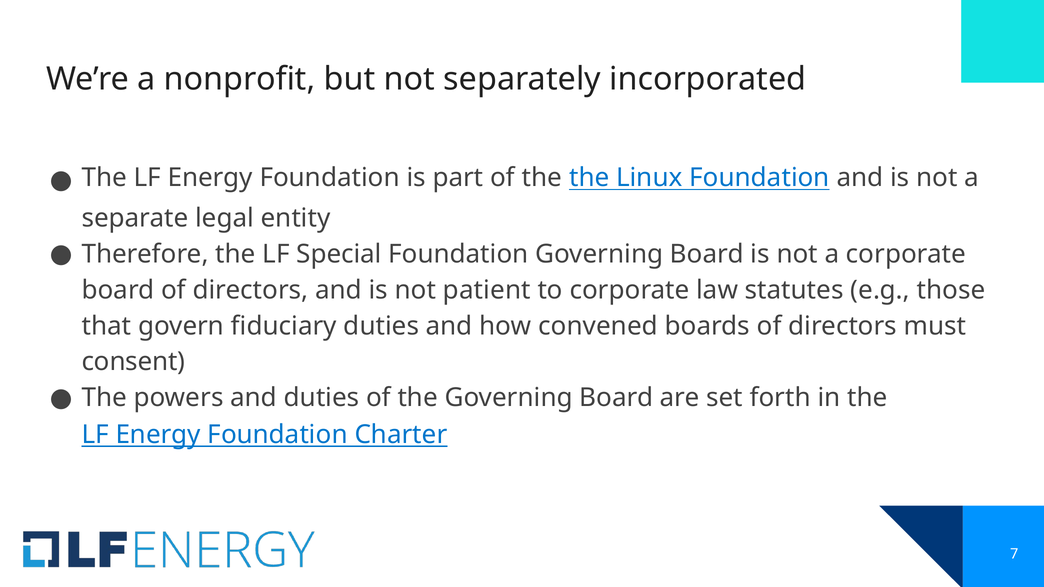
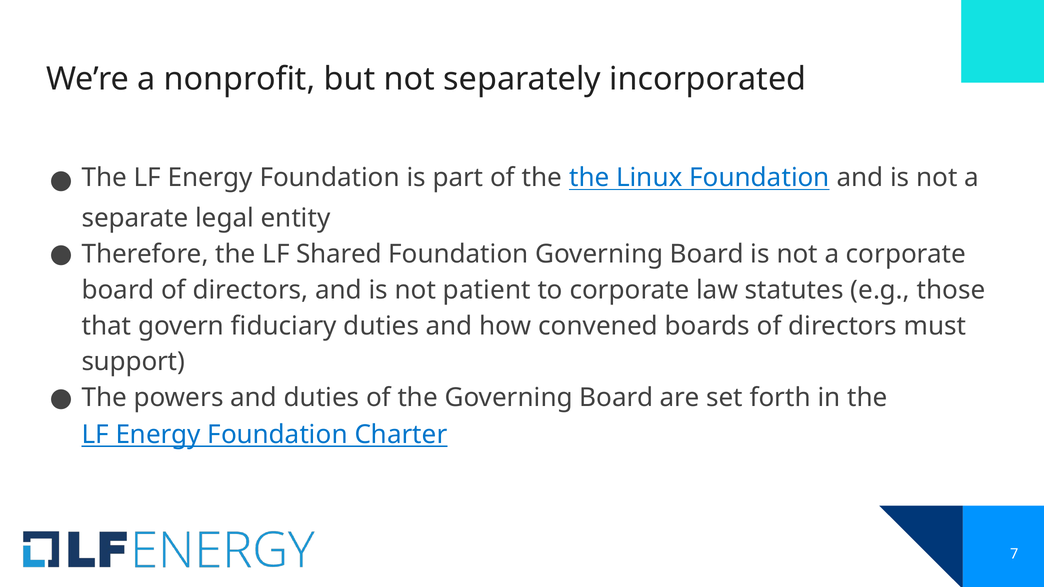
Special: Special -> Shared
consent: consent -> support
